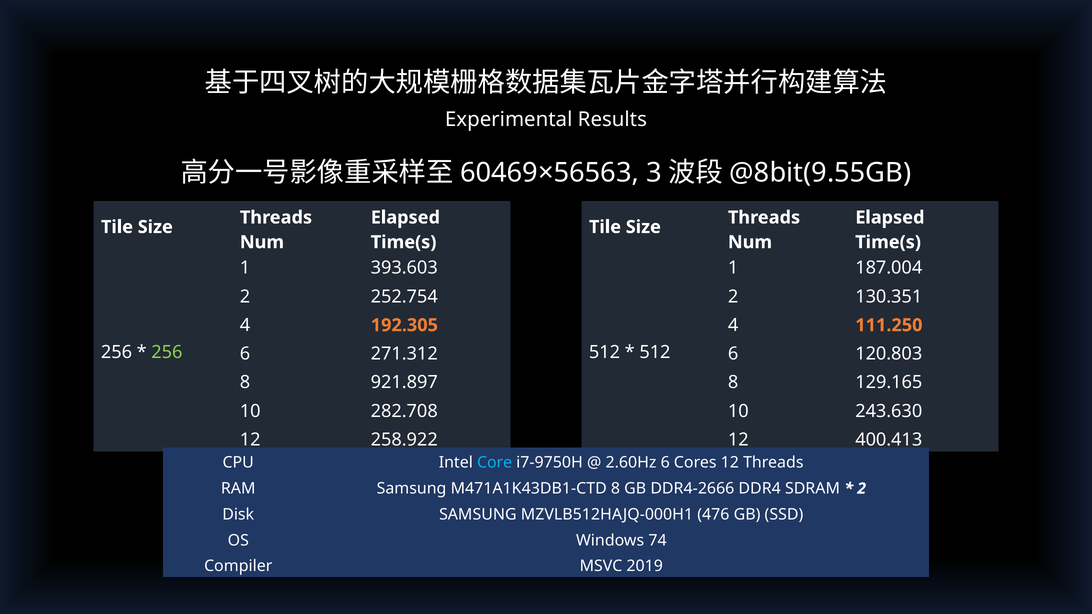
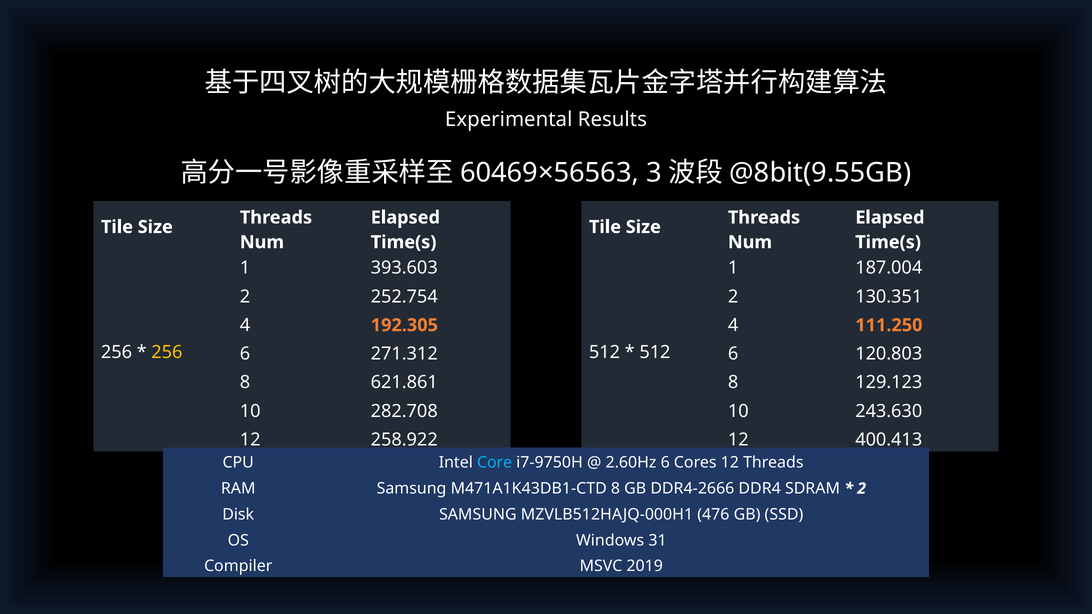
256 at (167, 353) colour: light green -> yellow
921.897: 921.897 -> 621.861
129.165: 129.165 -> 129.123
74: 74 -> 31
